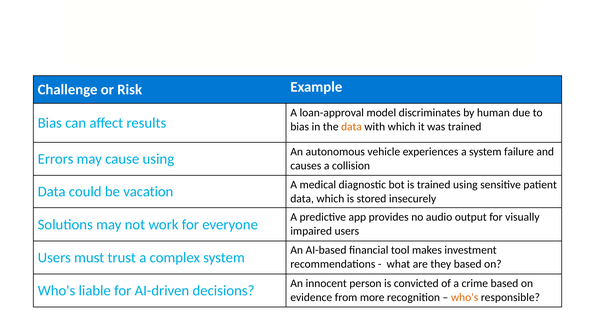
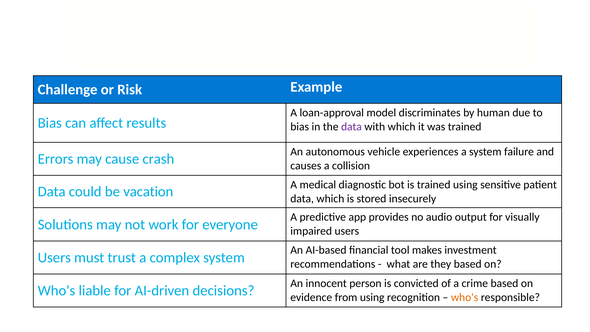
data at (351, 127) colour: orange -> purple
cause using: using -> crash
from more: more -> using
